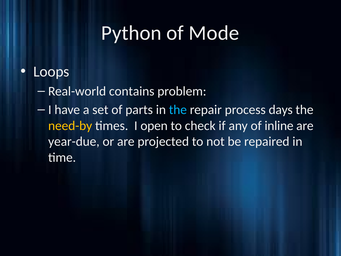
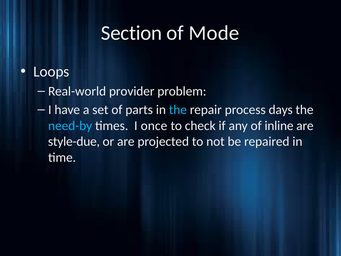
Python: Python -> Section
contains: contains -> provider
need-by colour: yellow -> light blue
open: open -> once
year-due: year-due -> style-due
